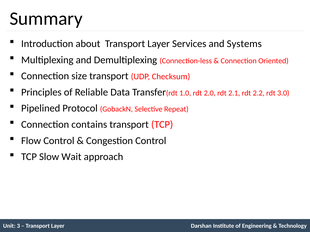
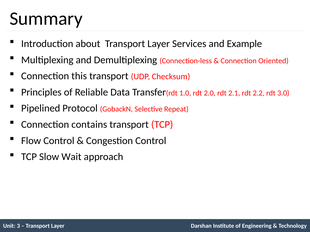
Systems: Systems -> Example
size: size -> this
